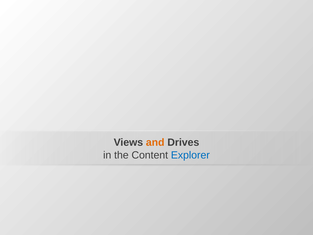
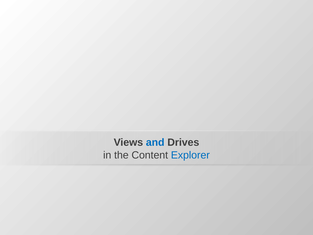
and colour: orange -> blue
